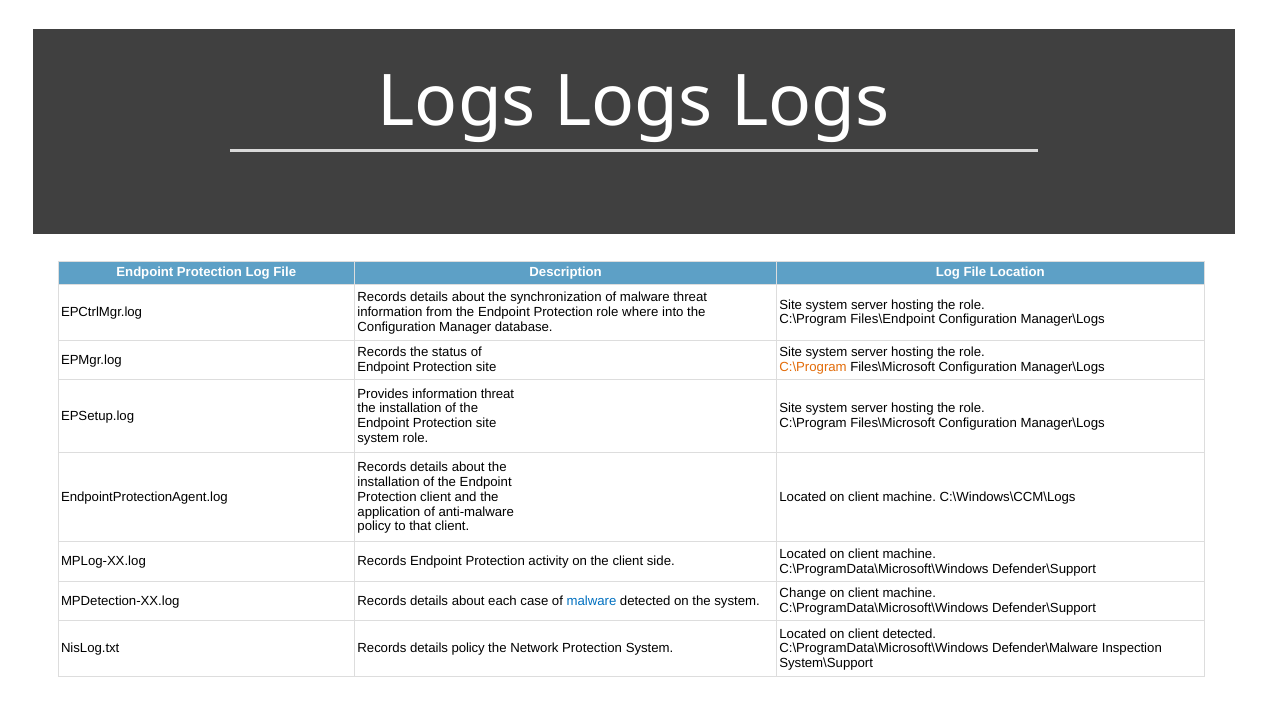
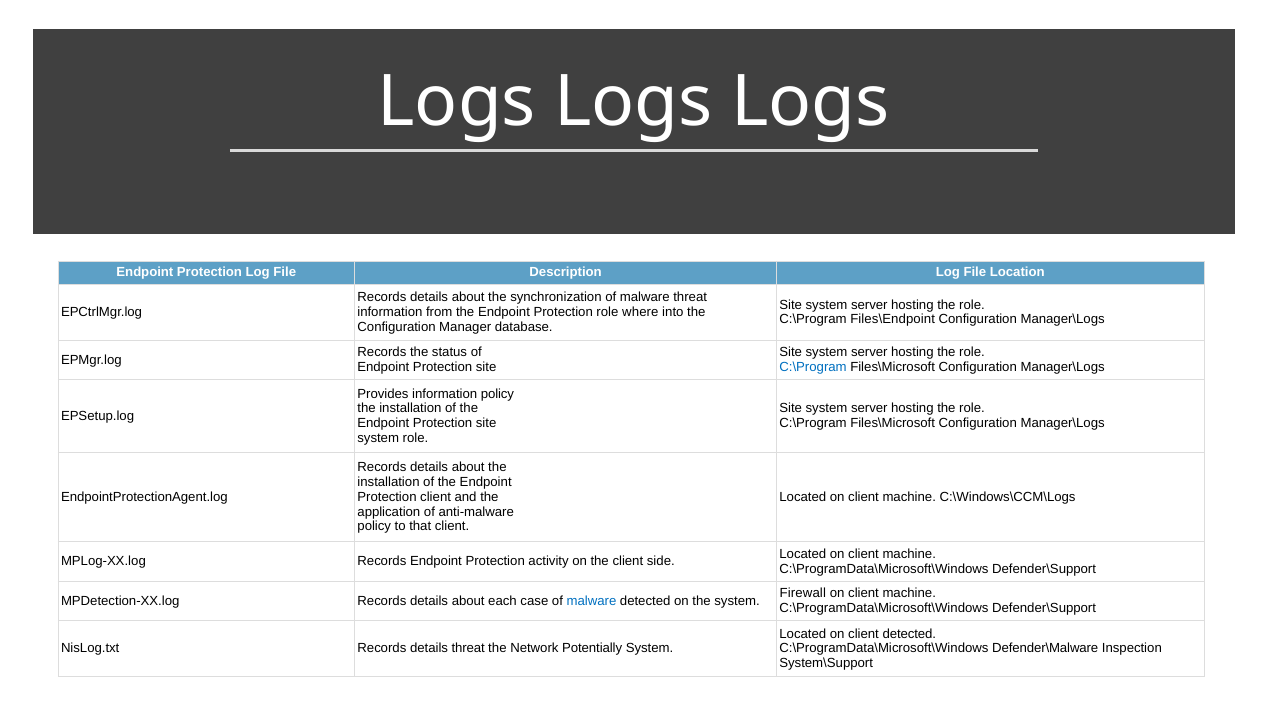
C:\Program at (813, 367) colour: orange -> blue
information threat: threat -> policy
Change: Change -> Firewall
details policy: policy -> threat
Network Protection: Protection -> Potentially
